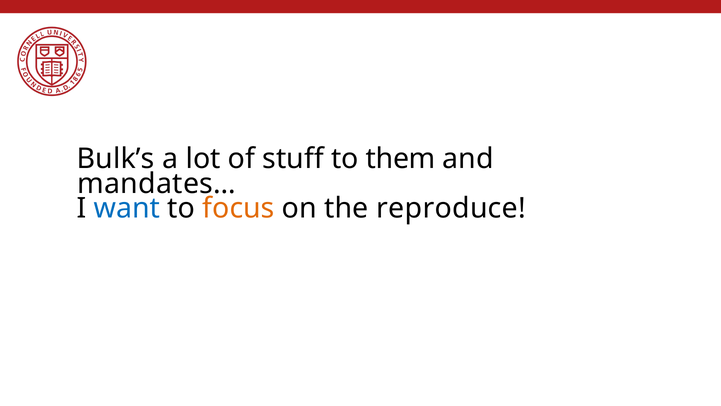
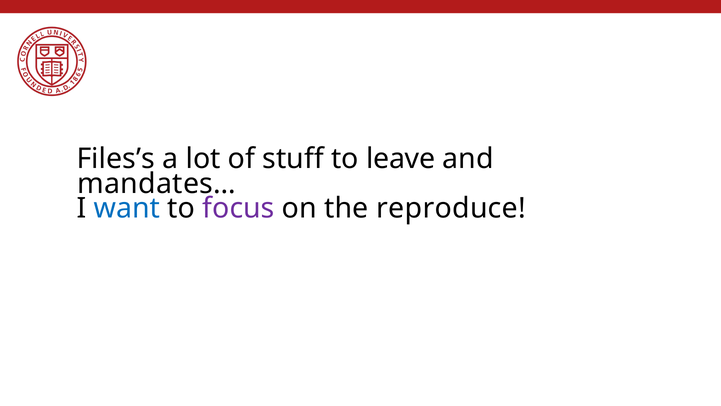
Bulk’s: Bulk’s -> Files’s
them: them -> leave
focus colour: orange -> purple
